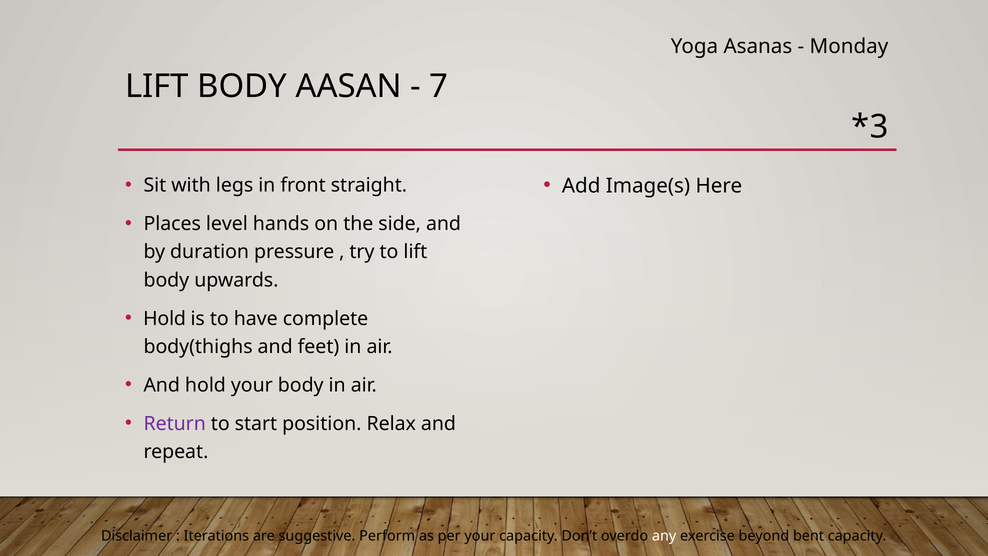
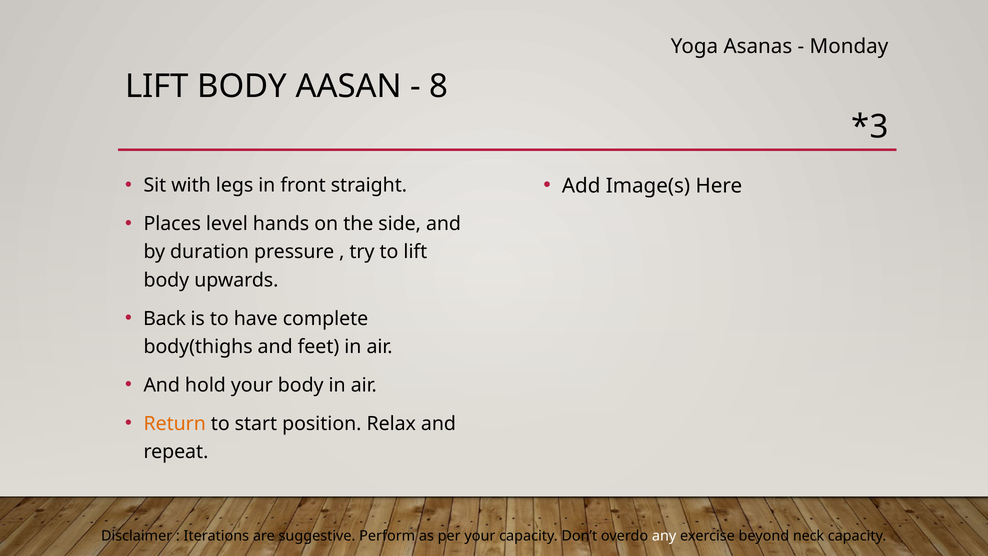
7: 7 -> 8
Hold at (165, 318): Hold -> Back
Return colour: purple -> orange
bent: bent -> neck
